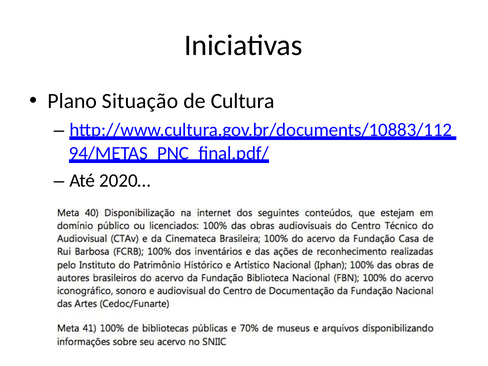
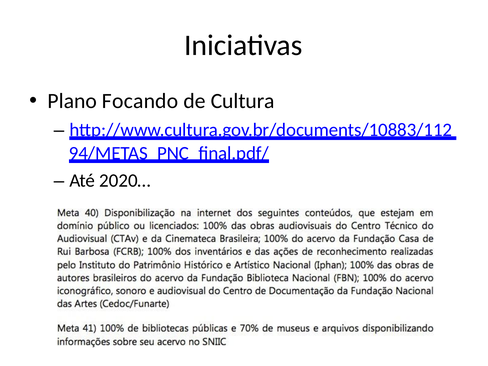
Situação: Situação -> Focando
